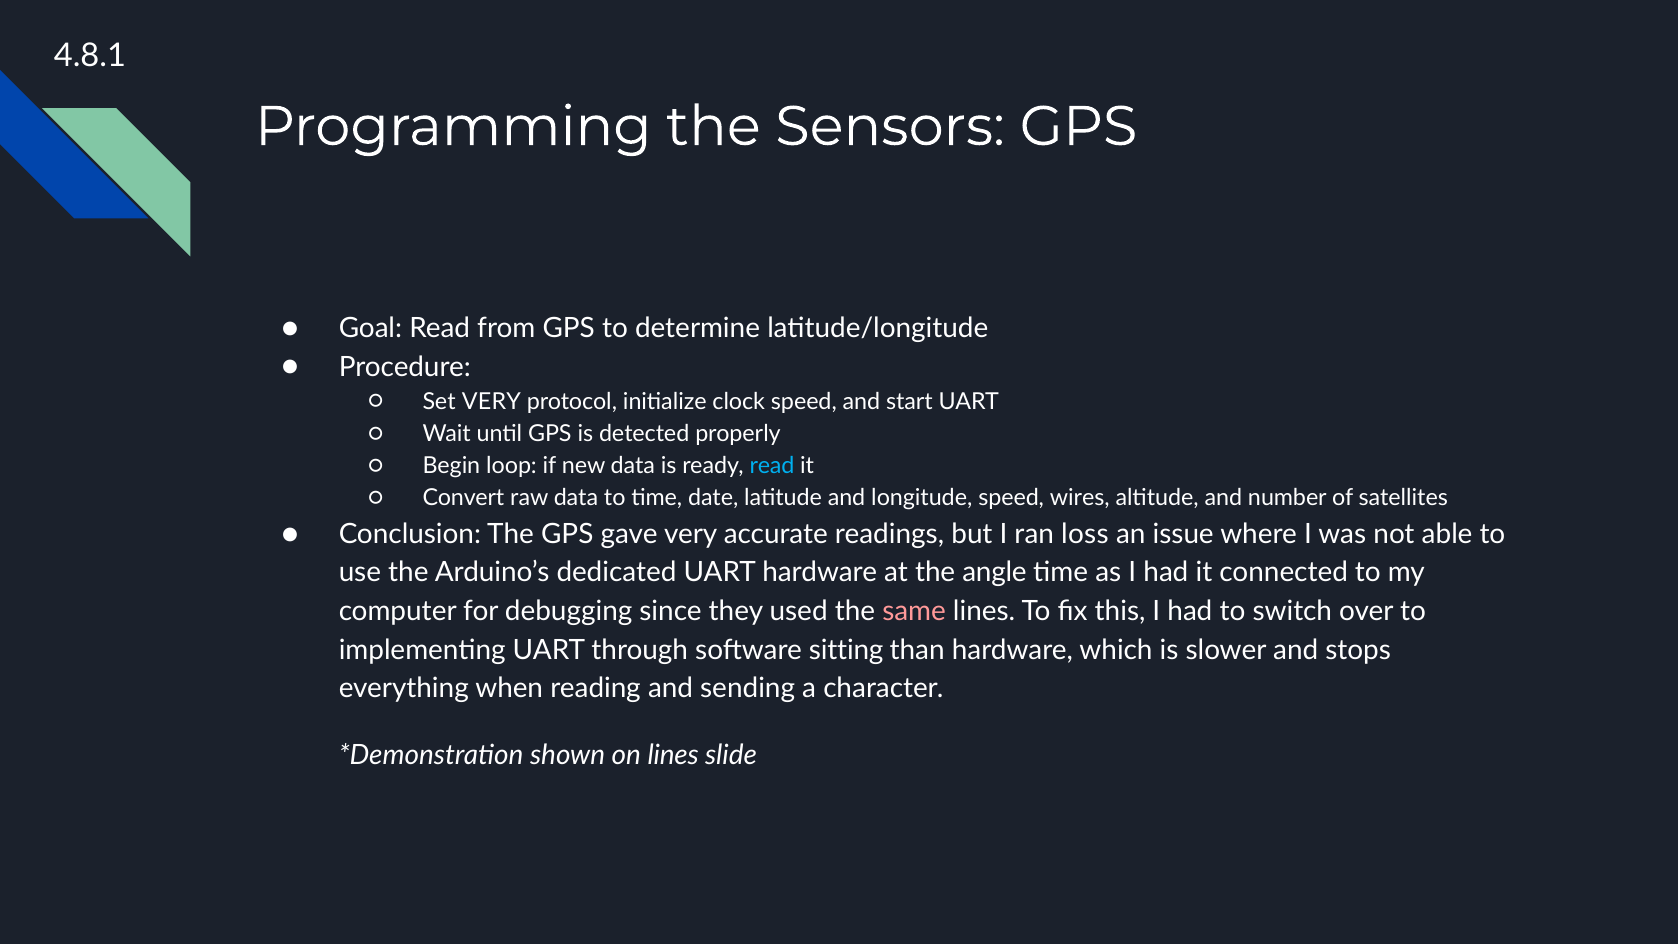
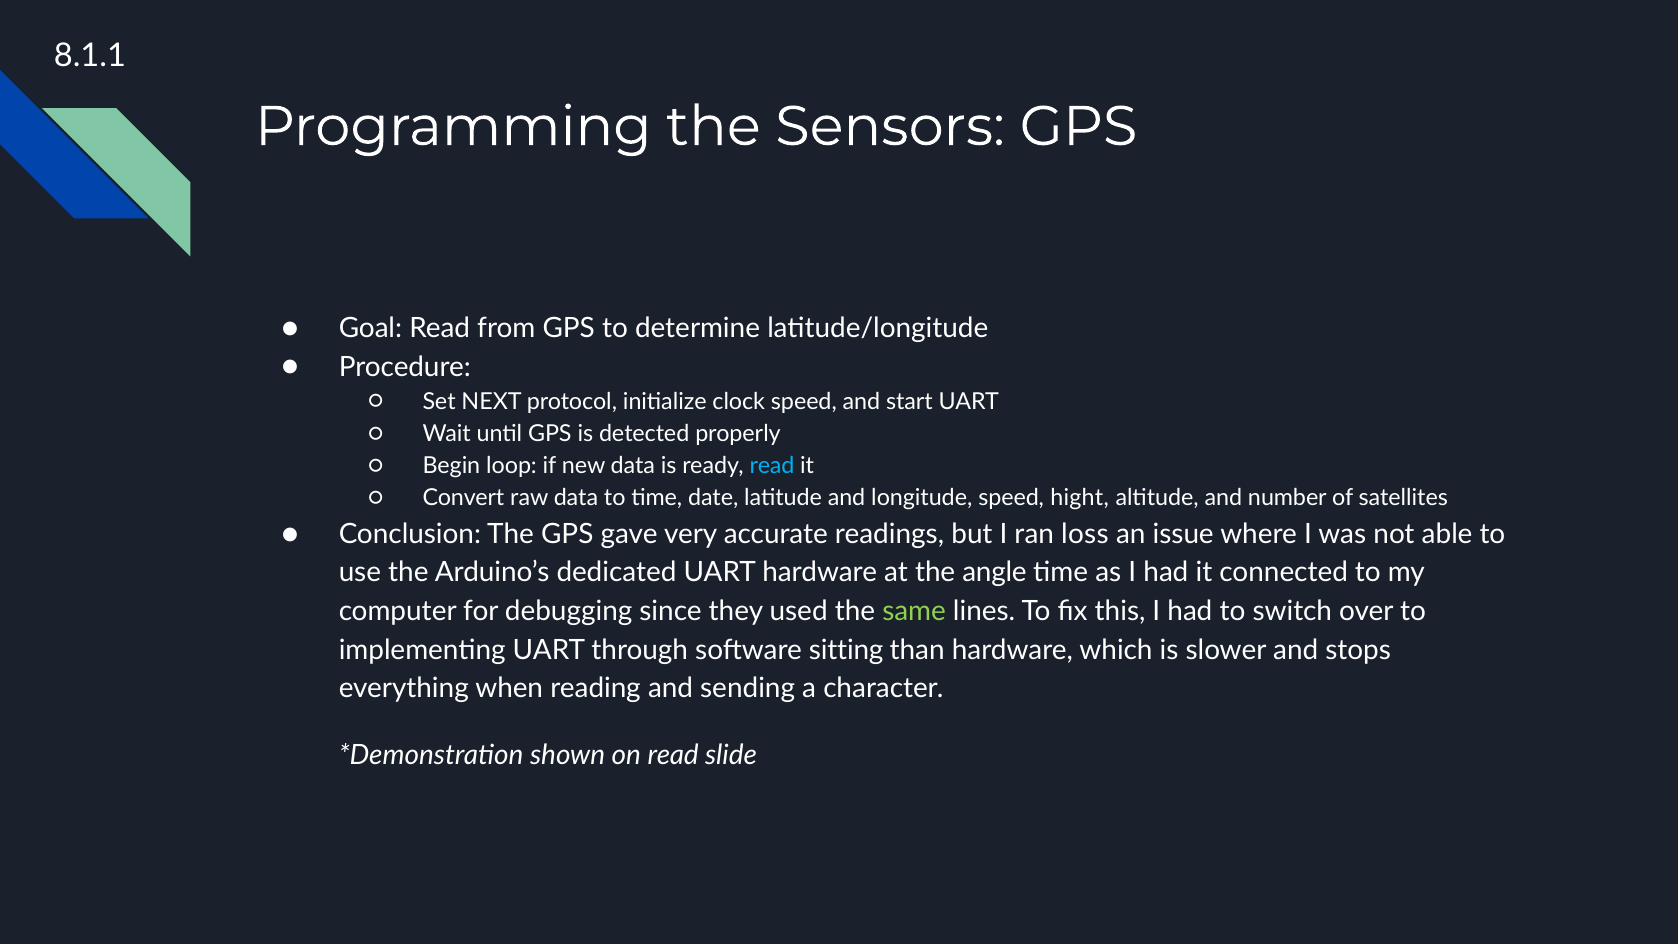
4.8.1: 4.8.1 -> 8.1.1
Set VERY: VERY -> NEXT
wires: wires -> hight
same colour: pink -> light green
on lines: lines -> read
